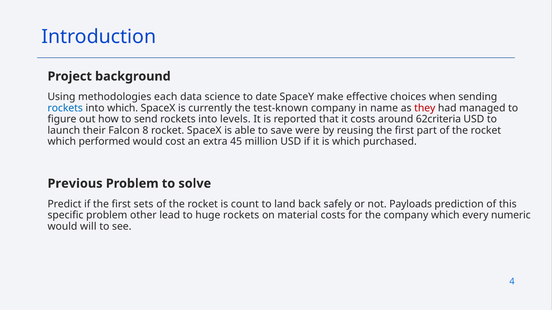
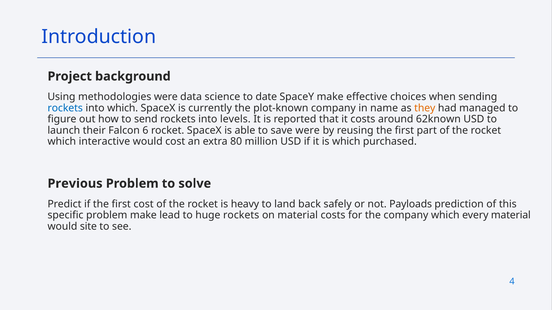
methodologies each: each -> were
test-known: test-known -> plot-known
they colour: red -> orange
62criteria: 62criteria -> 62known
8: 8 -> 6
performed: performed -> interactive
45: 45 -> 80
first sets: sets -> cost
count: count -> heavy
problem other: other -> make
every numeric: numeric -> material
will: will -> site
